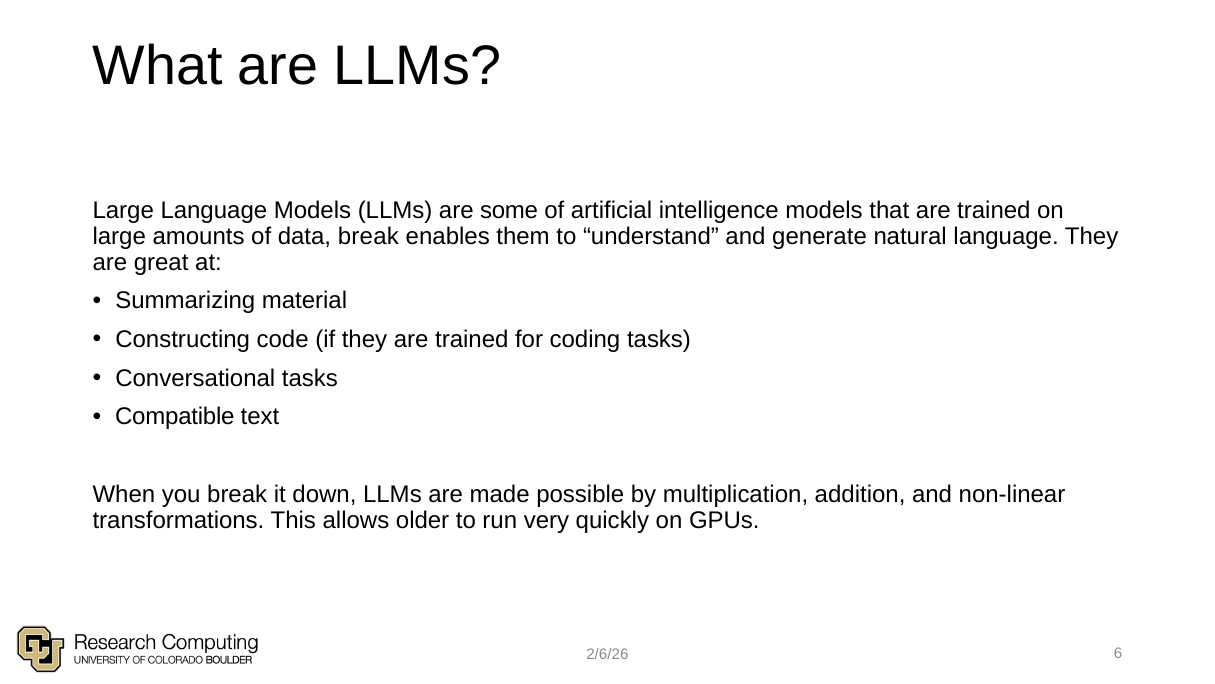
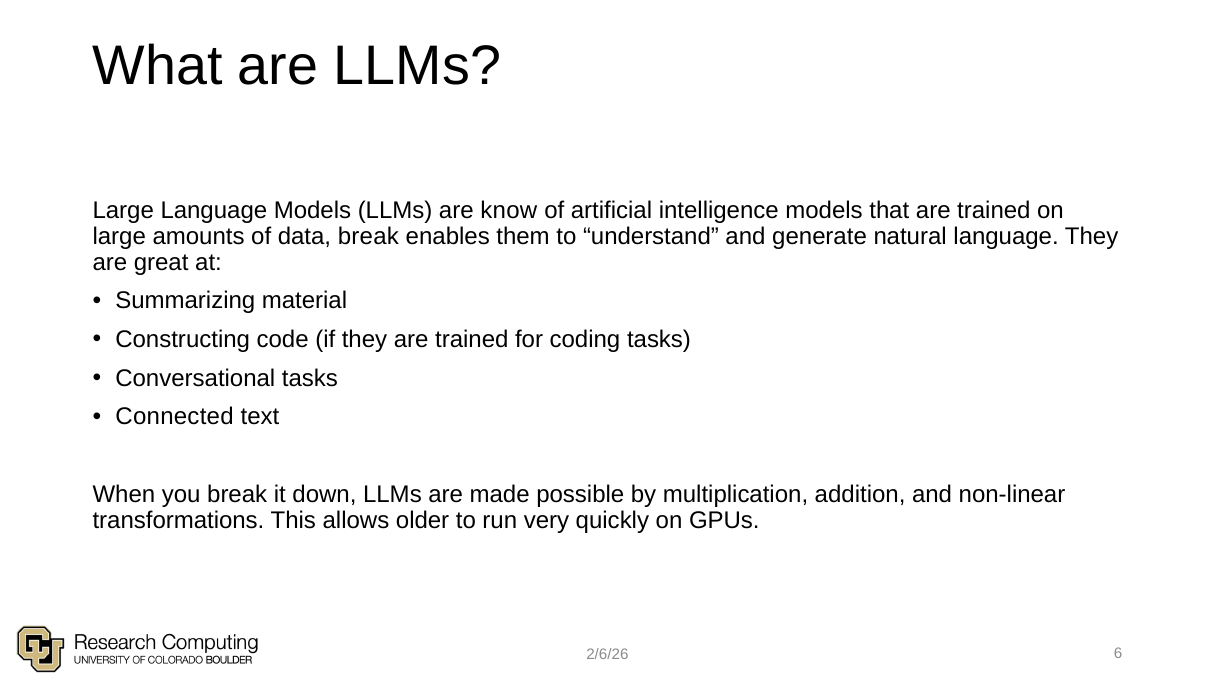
some: some -> know
Compatible: Compatible -> Connected
